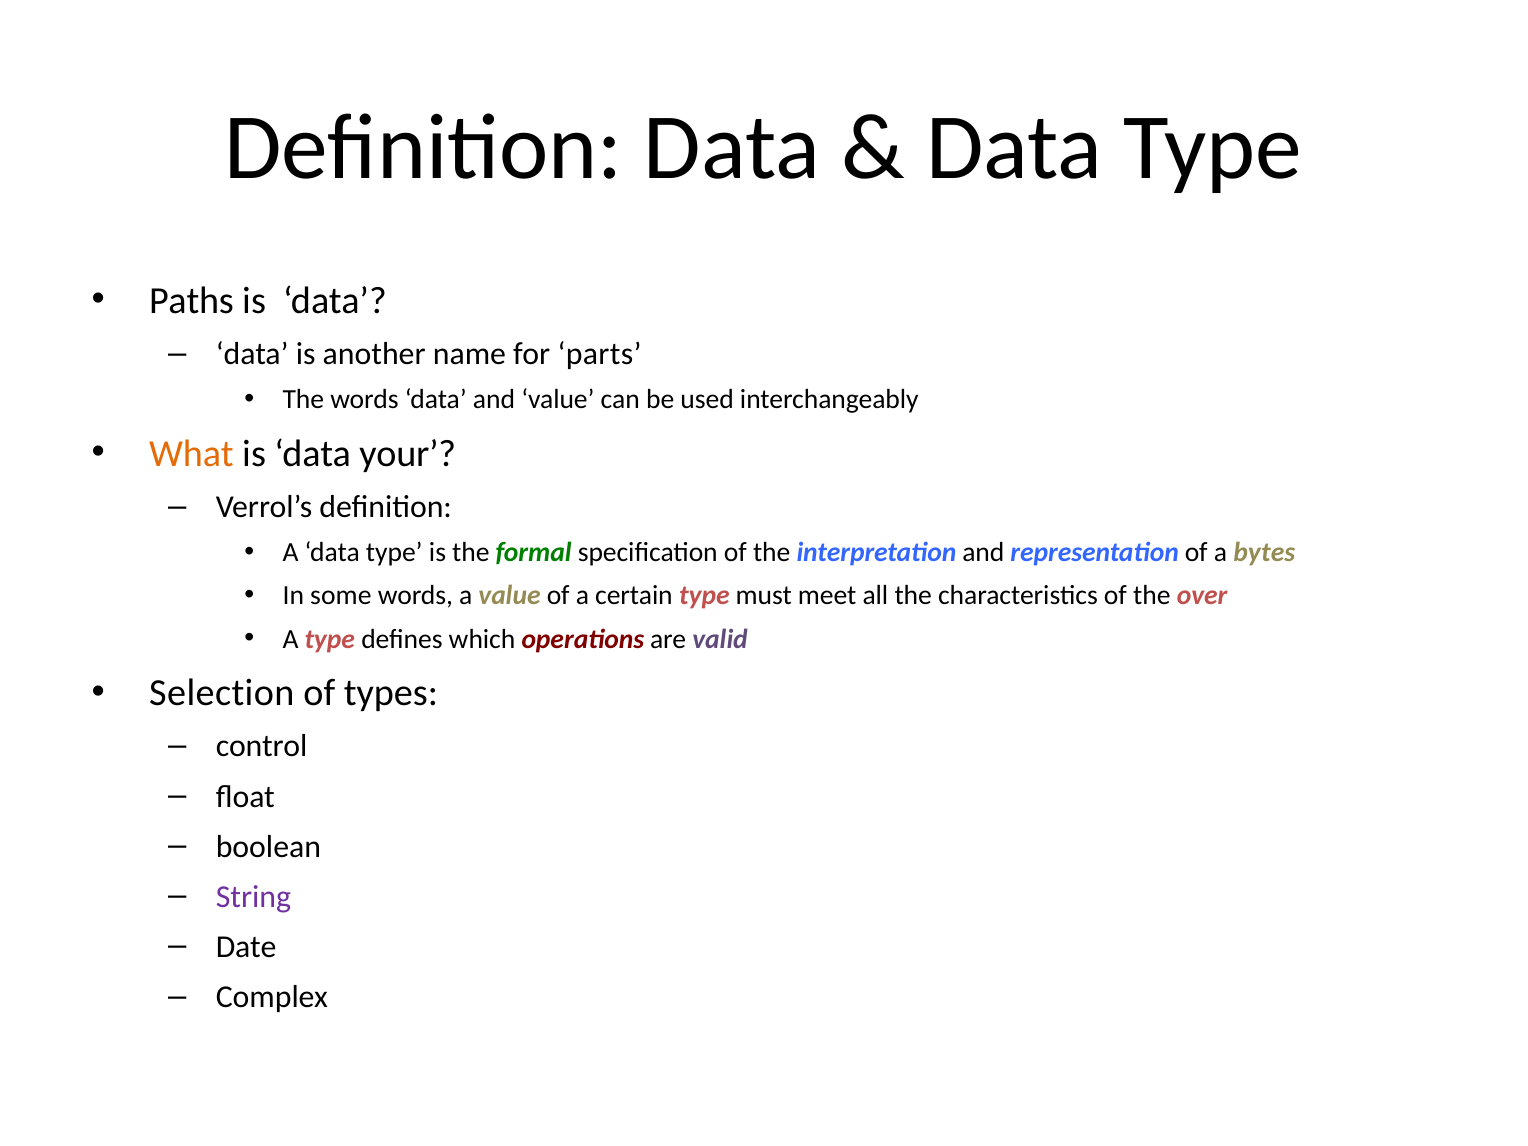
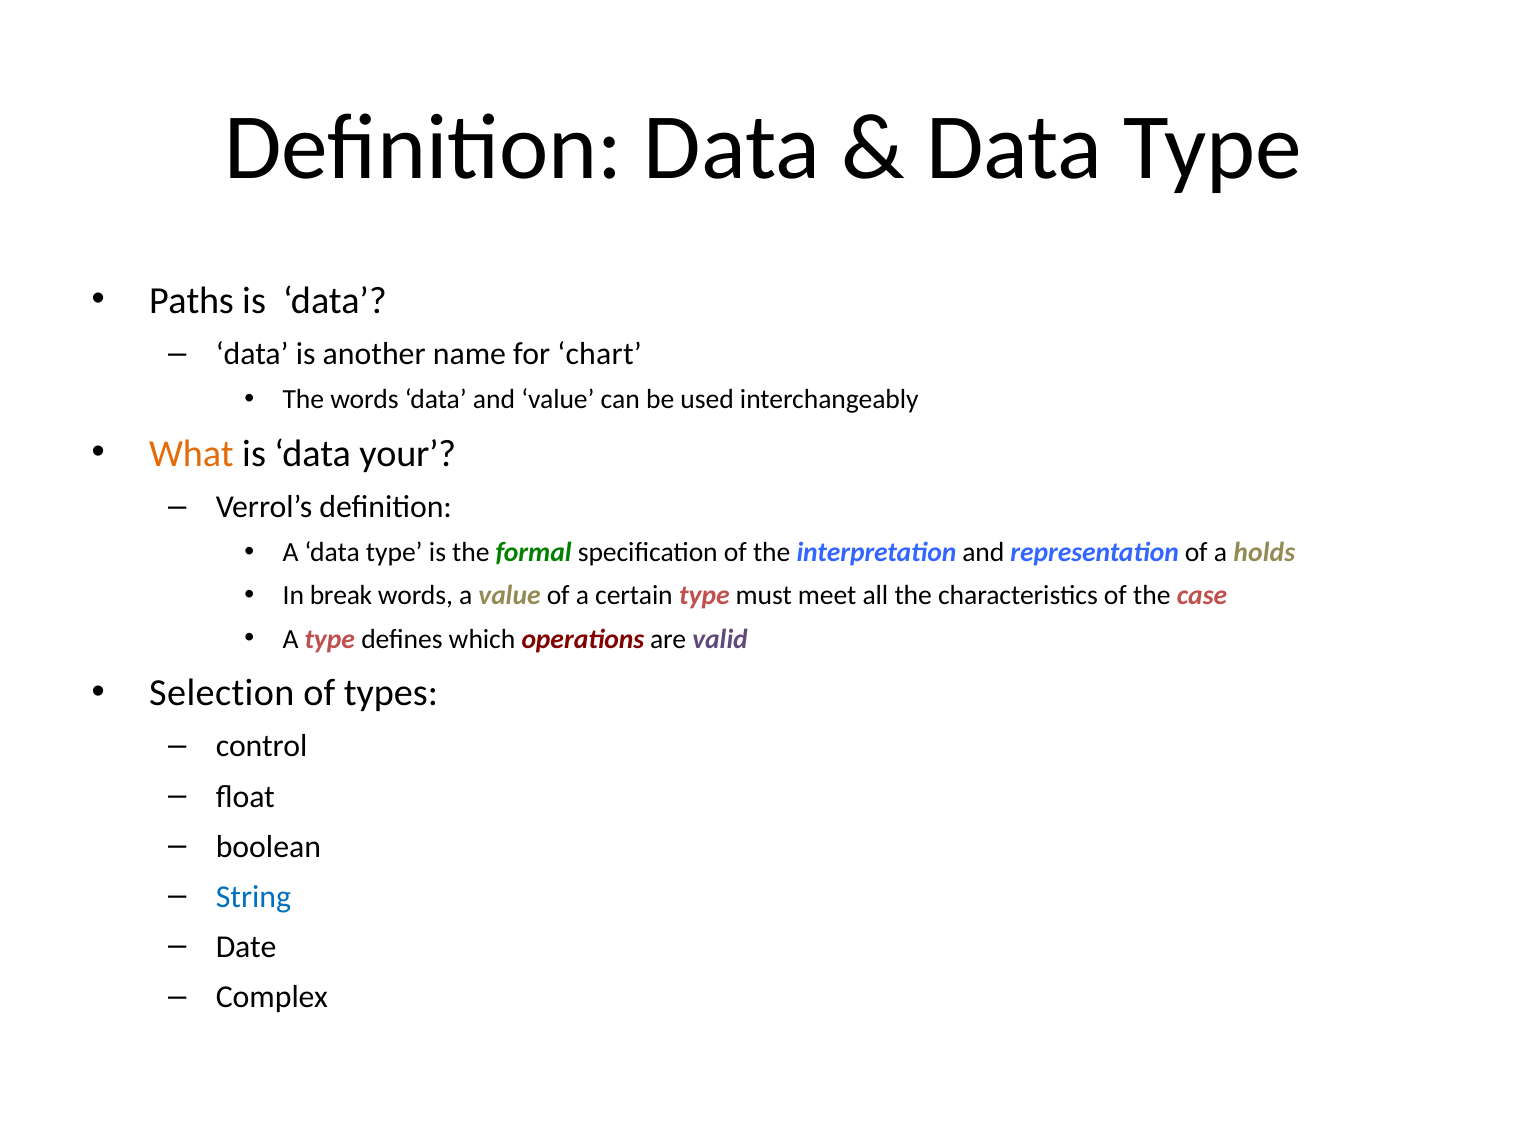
parts: parts -> chart
bytes: bytes -> holds
some: some -> break
over: over -> case
String colour: purple -> blue
